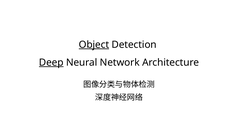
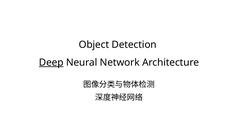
Object underline: present -> none
